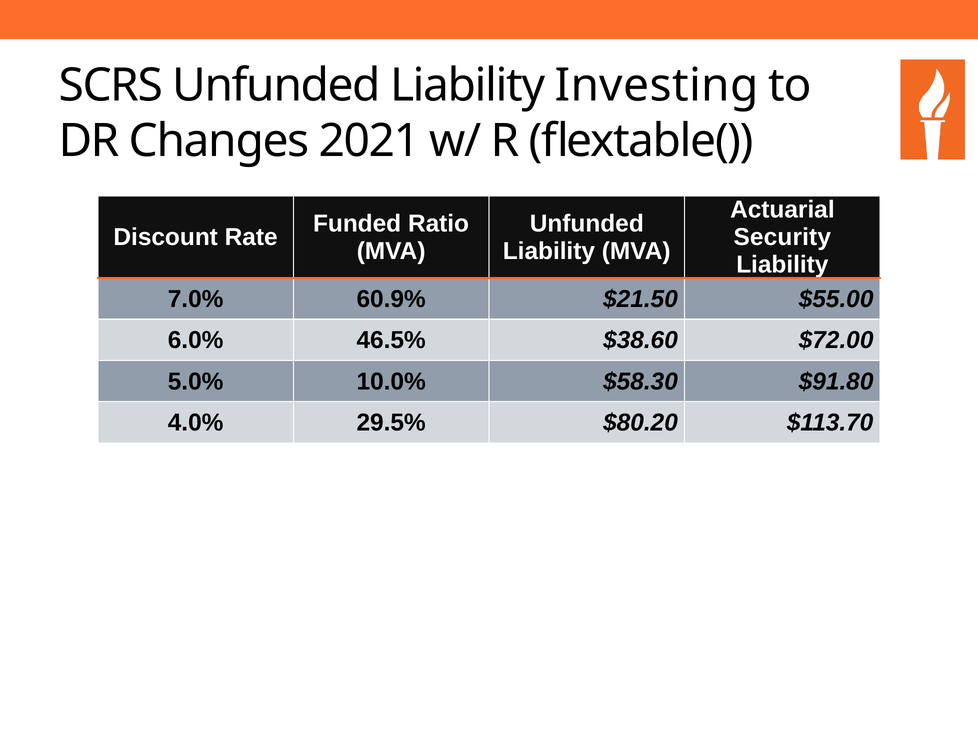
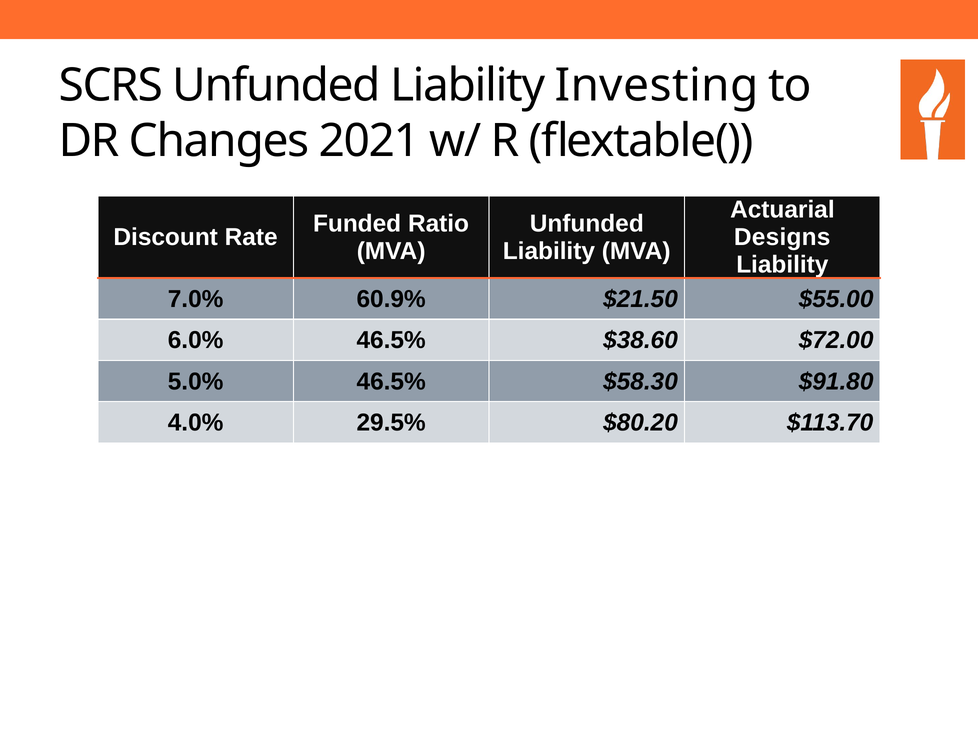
Security: Security -> Designs
5.0% 10.0%: 10.0% -> 46.5%
